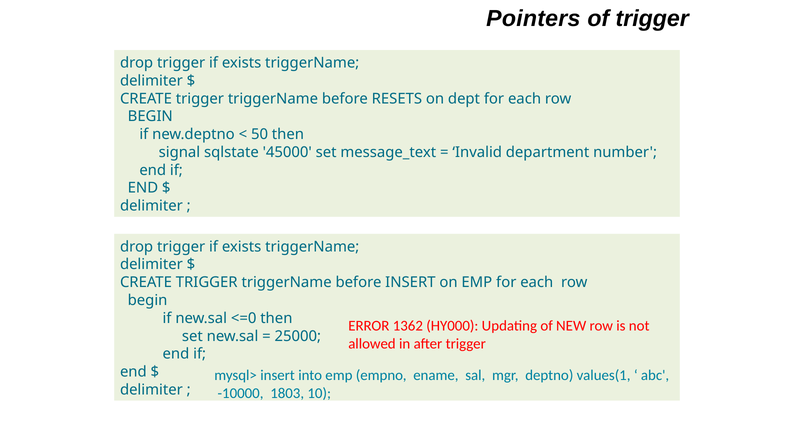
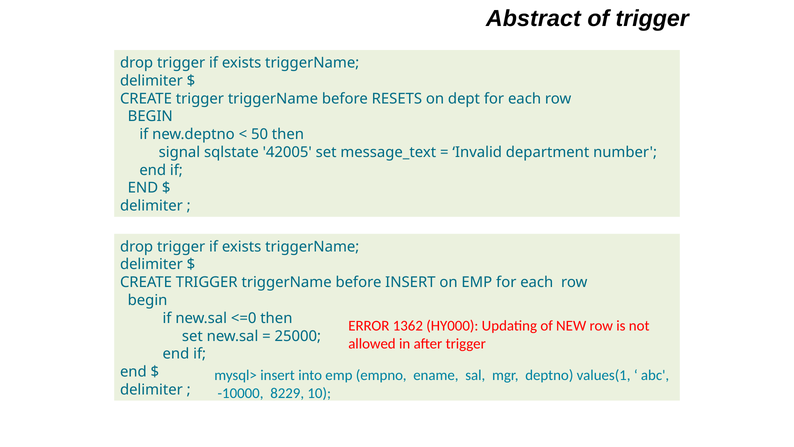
Pointers: Pointers -> Abstract
45000: 45000 -> 42005
1803: 1803 -> 8229
